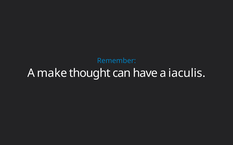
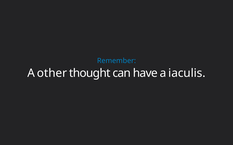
make: make -> other
